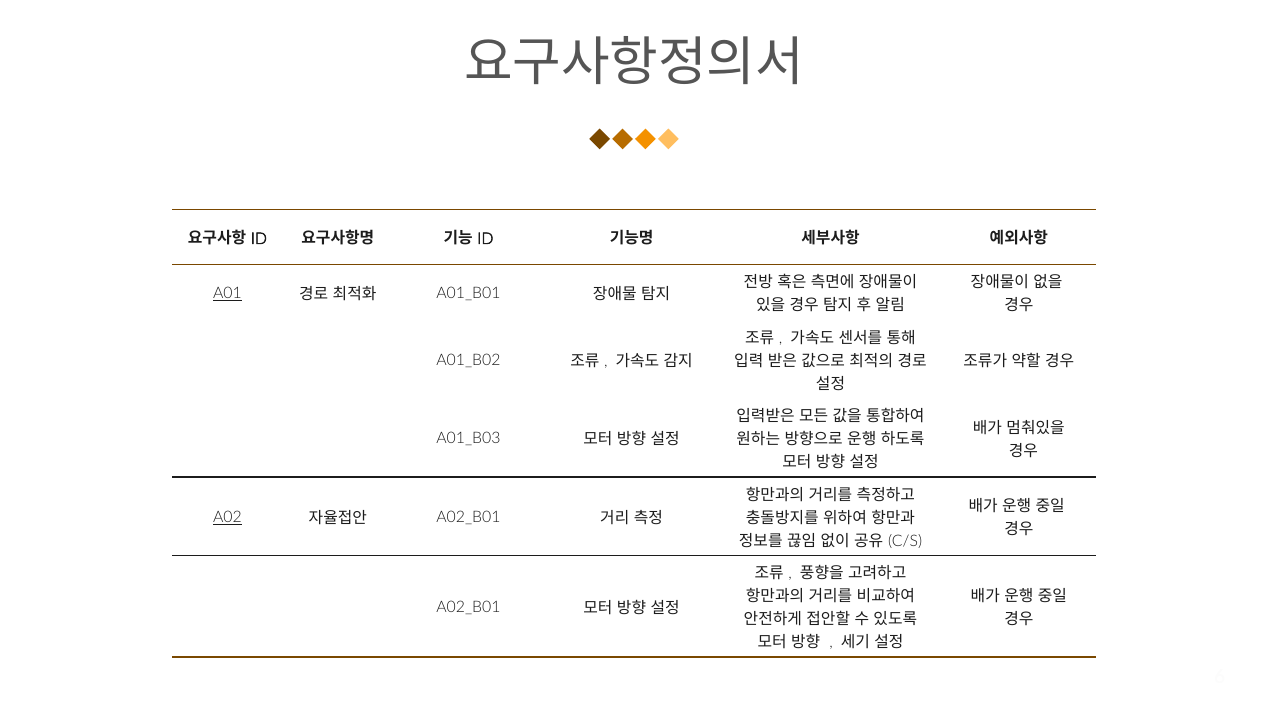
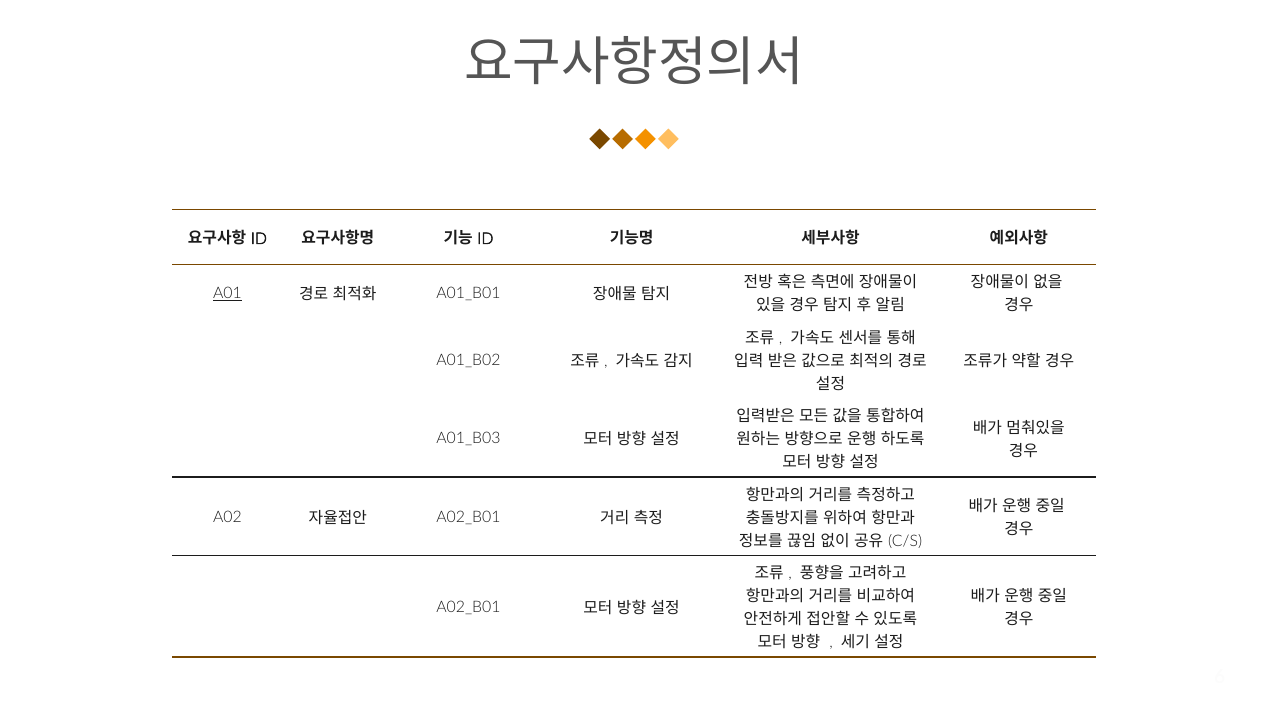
A02 underline: present -> none
